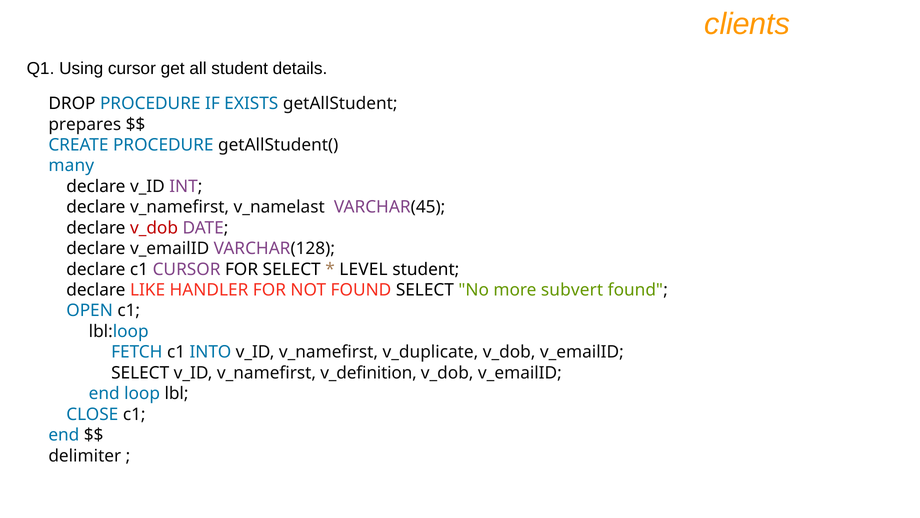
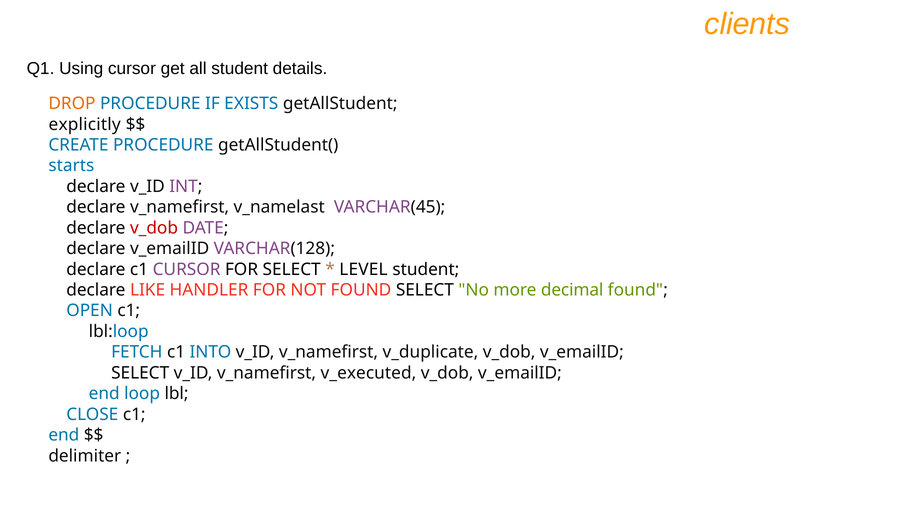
DROP colour: black -> orange
prepares: prepares -> explicitly
many: many -> starts
subvert: subvert -> decimal
v_definition: v_definition -> v_executed
